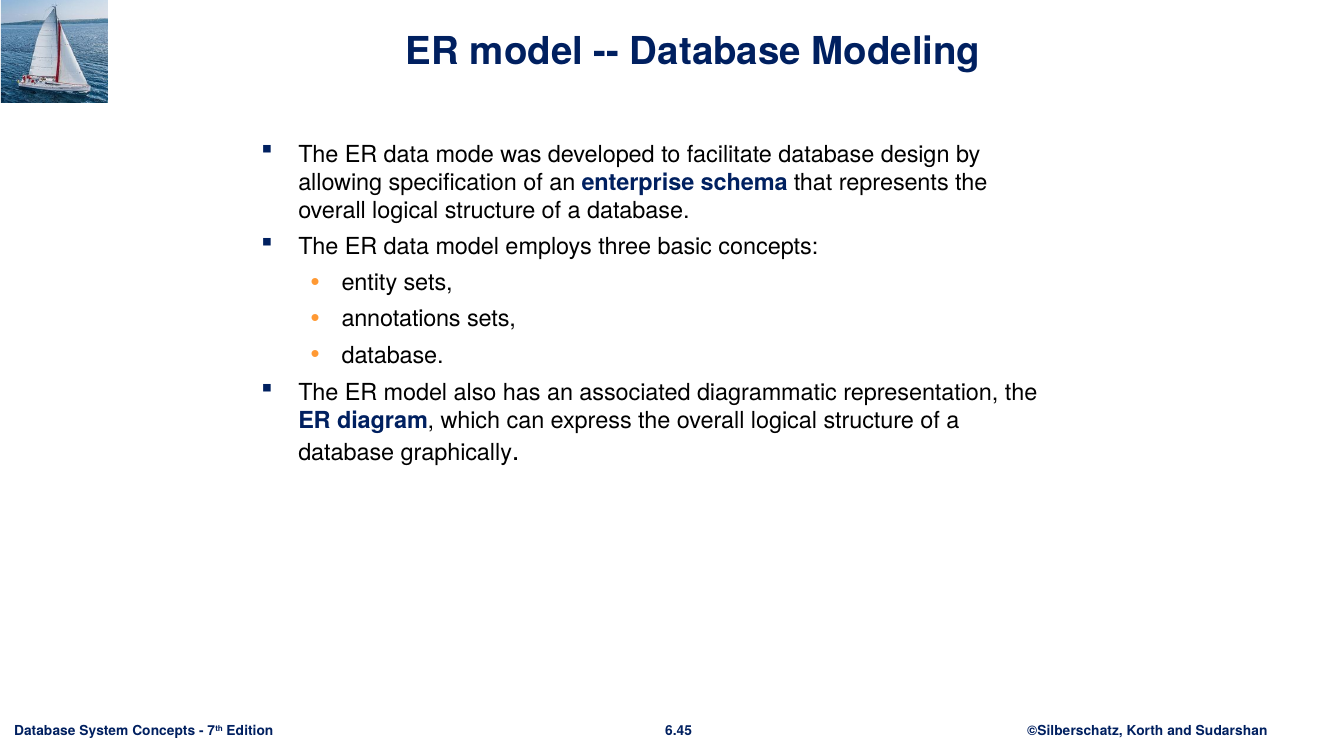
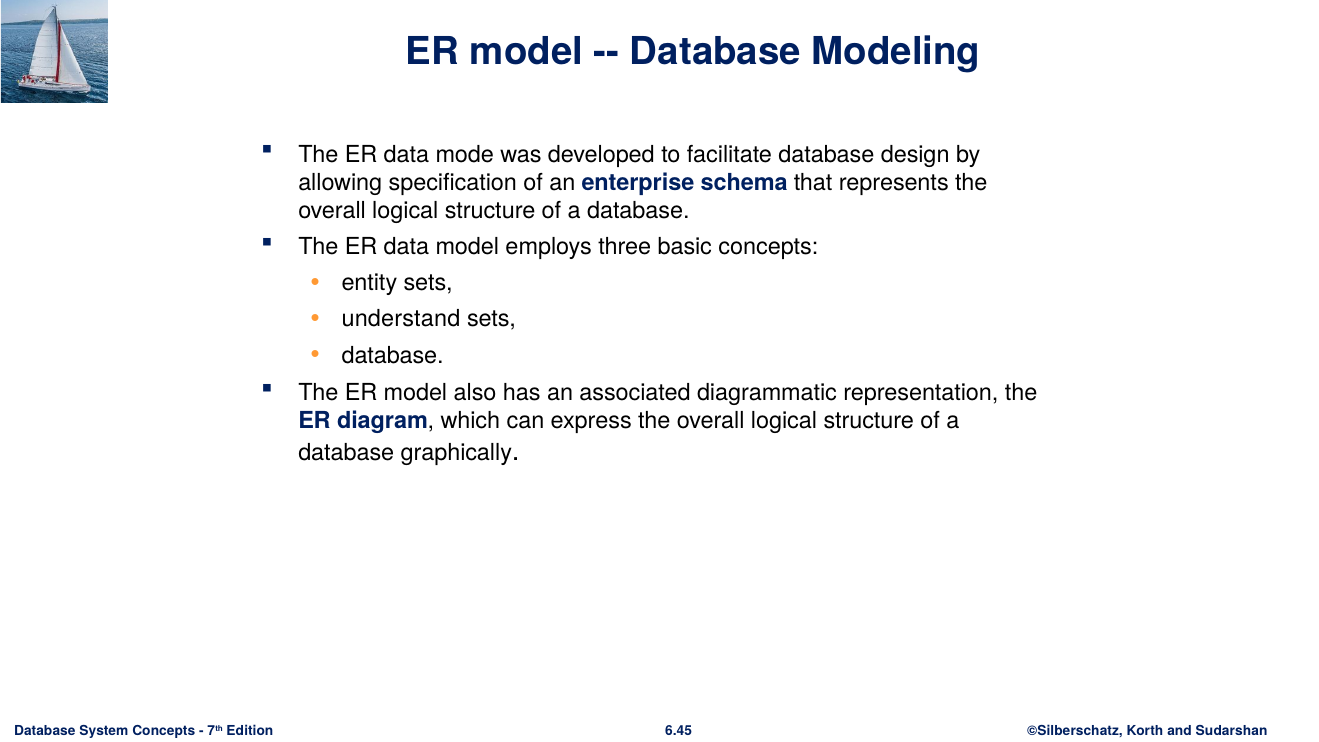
annotations: annotations -> understand
